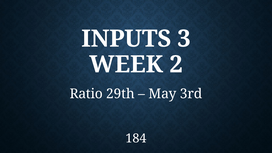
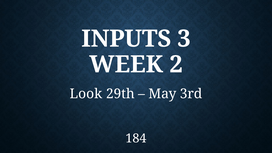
Ratio: Ratio -> Look
